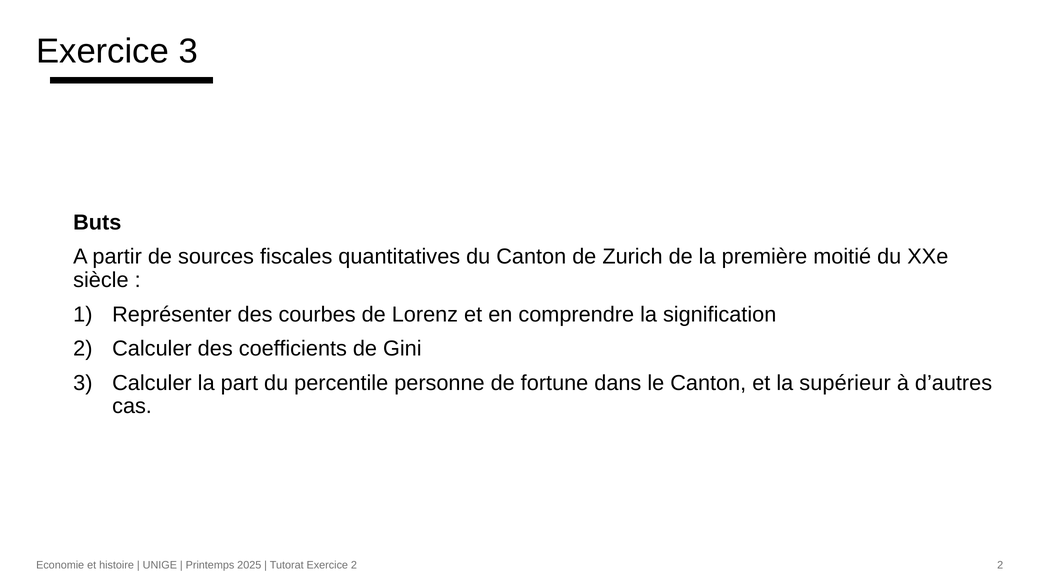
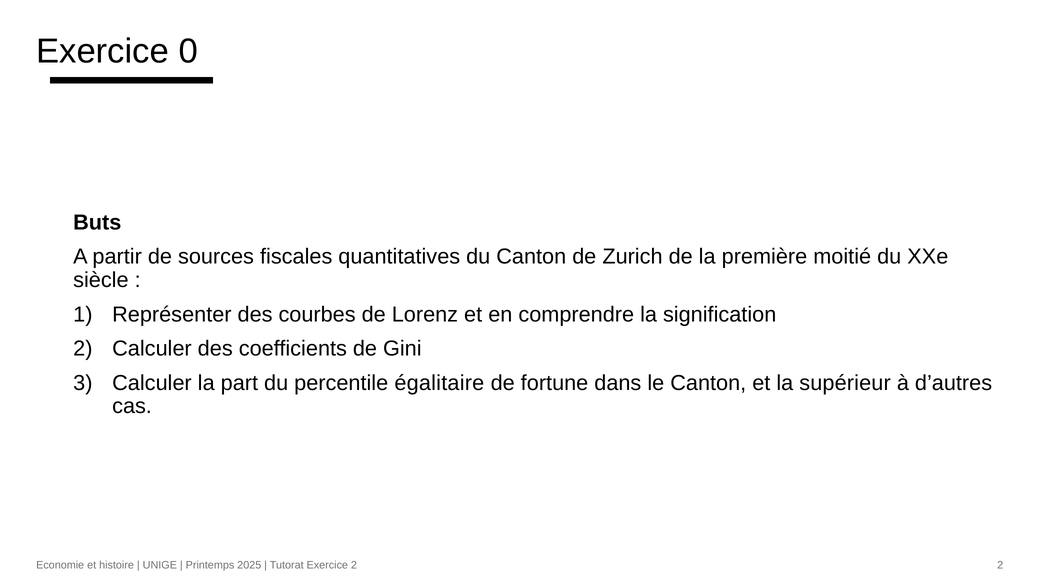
Exercice 3: 3 -> 0
personne: personne -> égalitaire
